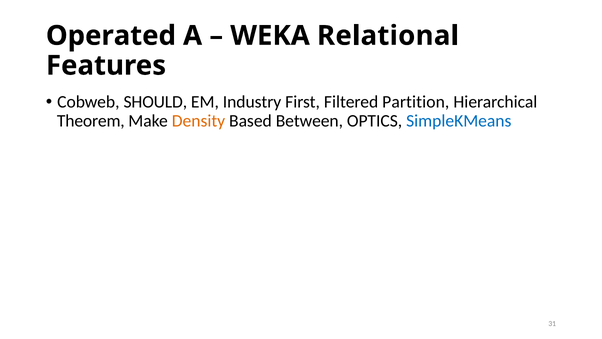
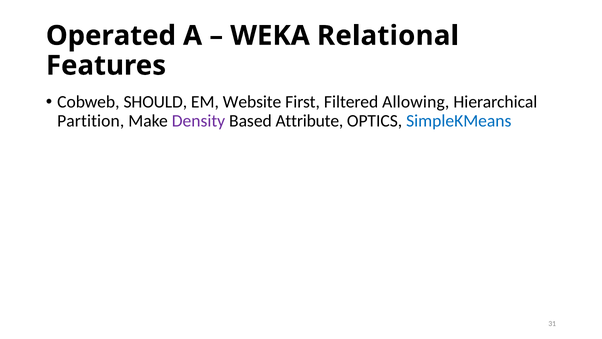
Industry: Industry -> Website
Partition: Partition -> Allowing
Theorem: Theorem -> Partition
Density colour: orange -> purple
Between: Between -> Attribute
